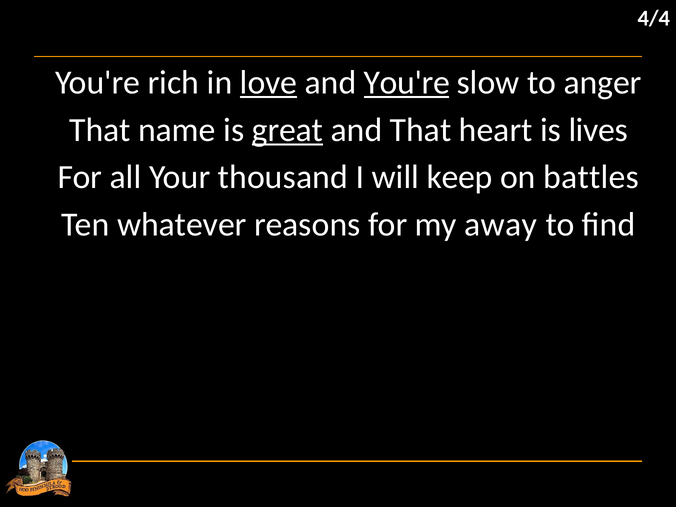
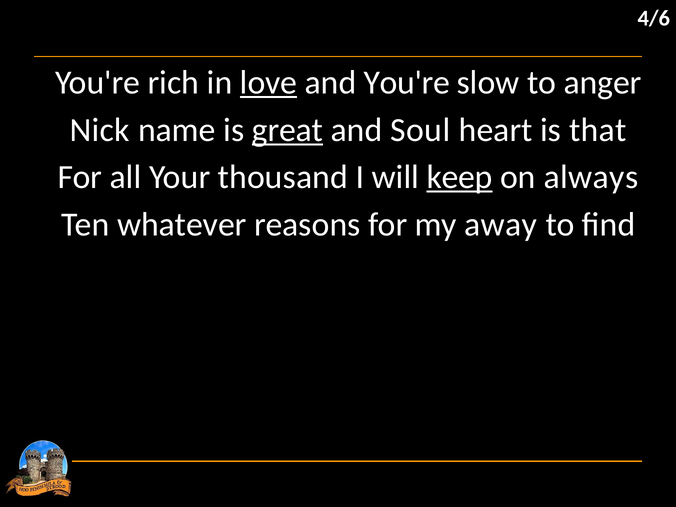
4/4: 4/4 -> 4/6
You're at (407, 83) underline: present -> none
That at (100, 130): That -> Nick
and That: That -> Soul
lives: lives -> that
keep underline: none -> present
battles: battles -> always
